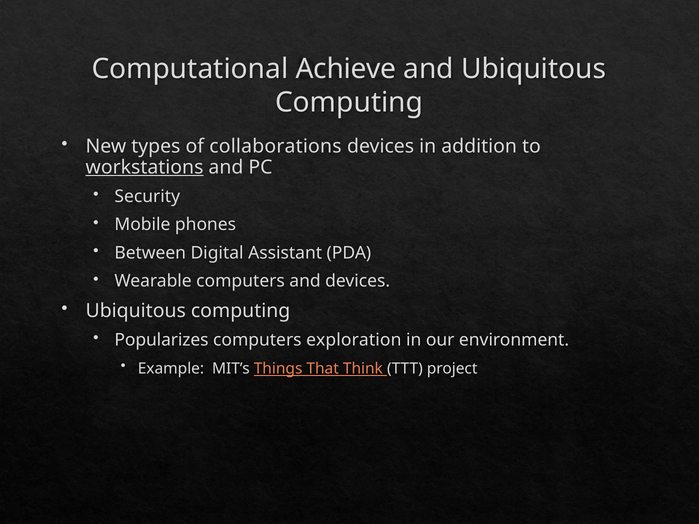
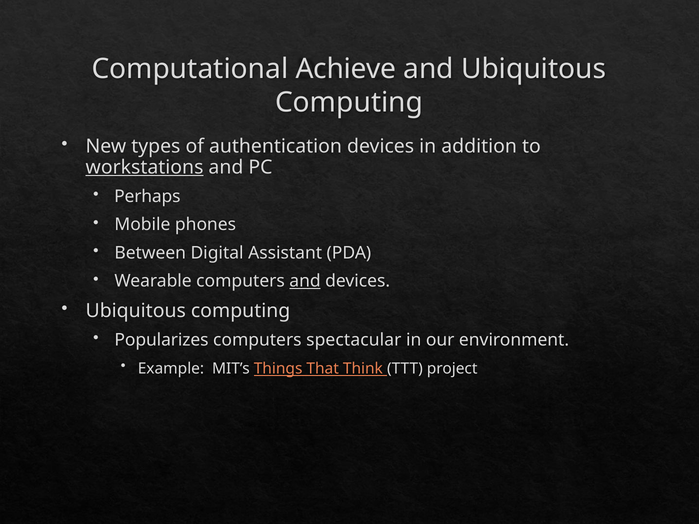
collaborations: collaborations -> authentication
Security: Security -> Perhaps
and at (305, 281) underline: none -> present
exploration: exploration -> spectacular
